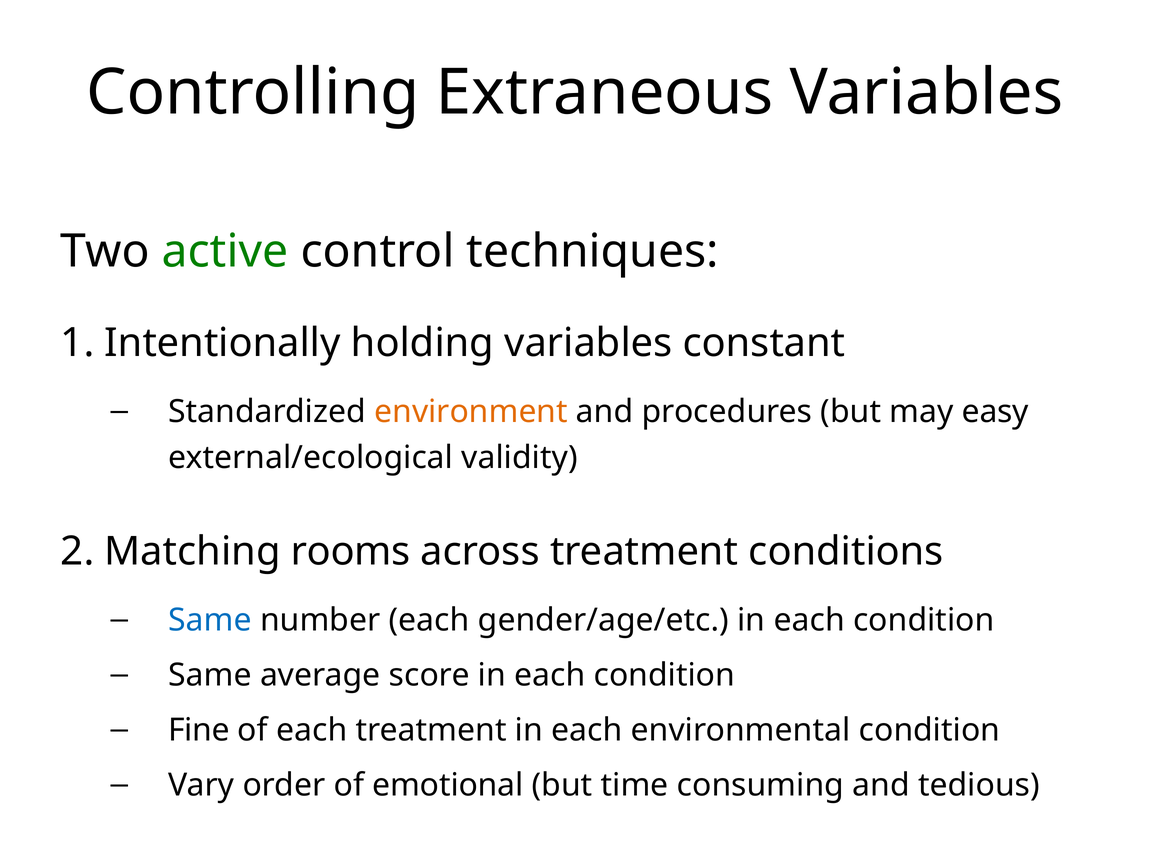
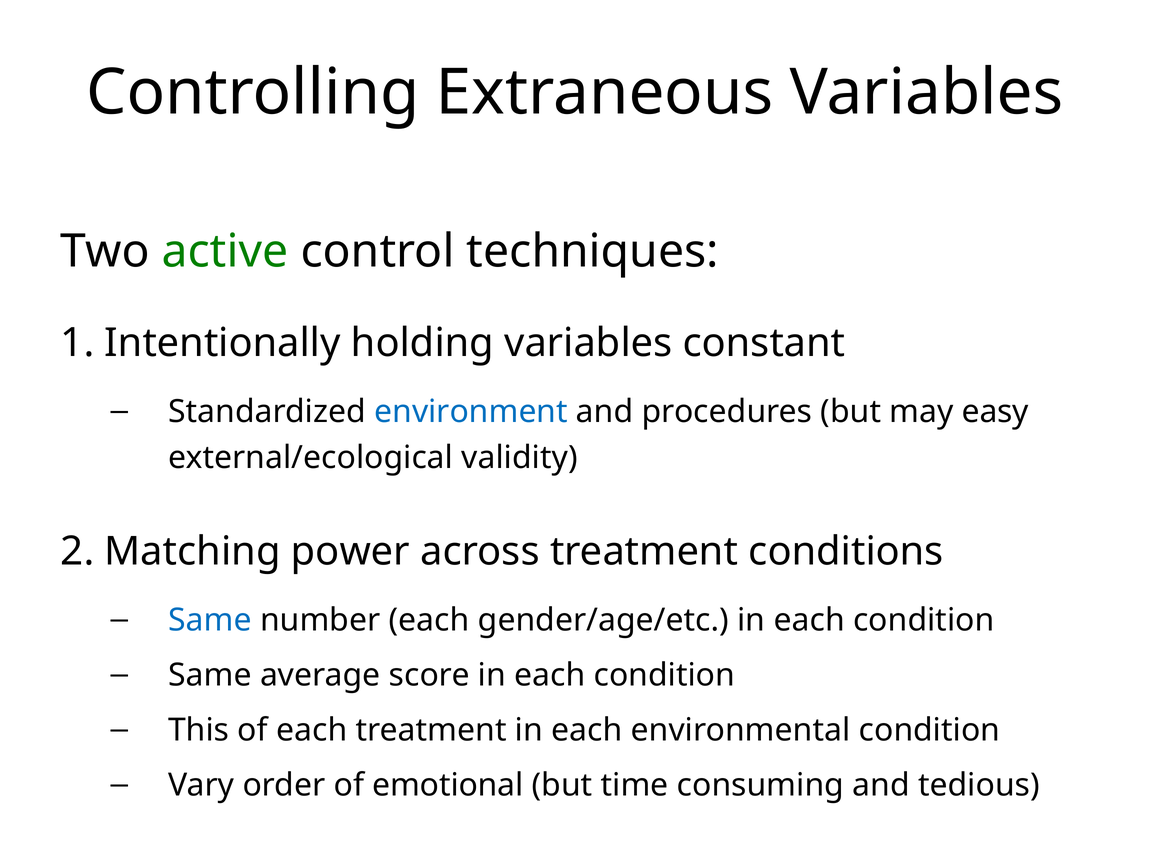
environment colour: orange -> blue
rooms: rooms -> power
Fine: Fine -> This
